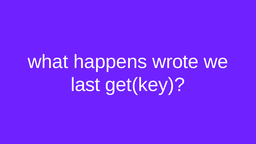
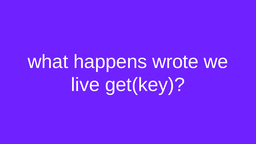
last: last -> live
